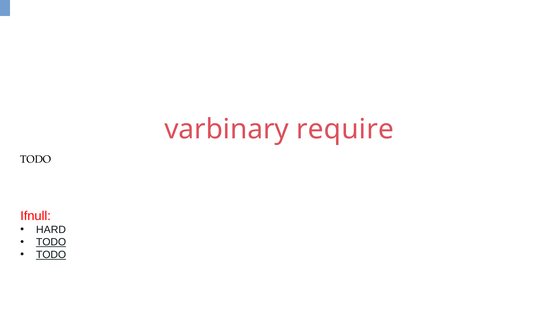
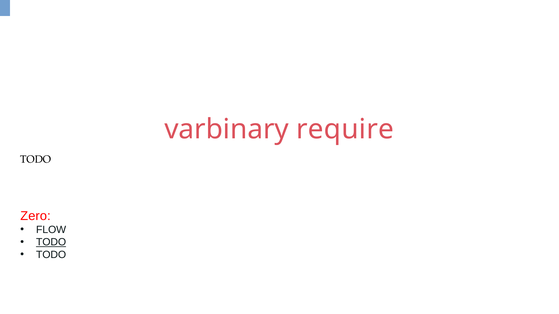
Ifnull: Ifnull -> Zero
HARD: HARD -> FLOW
TODO at (51, 255) underline: present -> none
